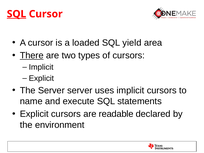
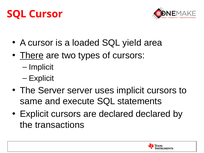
SQL at (17, 14) underline: present -> none
name: name -> same
are readable: readable -> declared
environment: environment -> transactions
